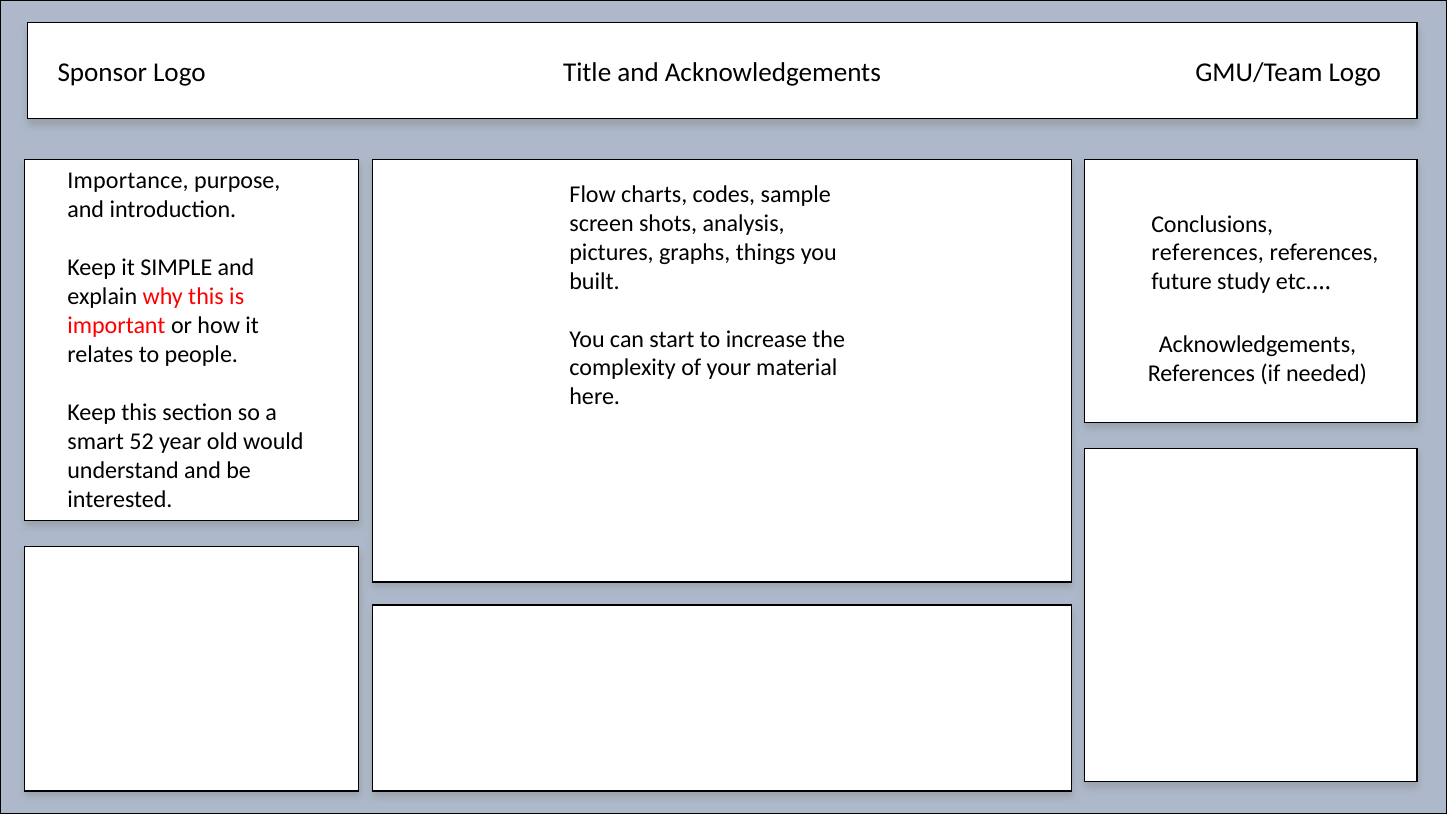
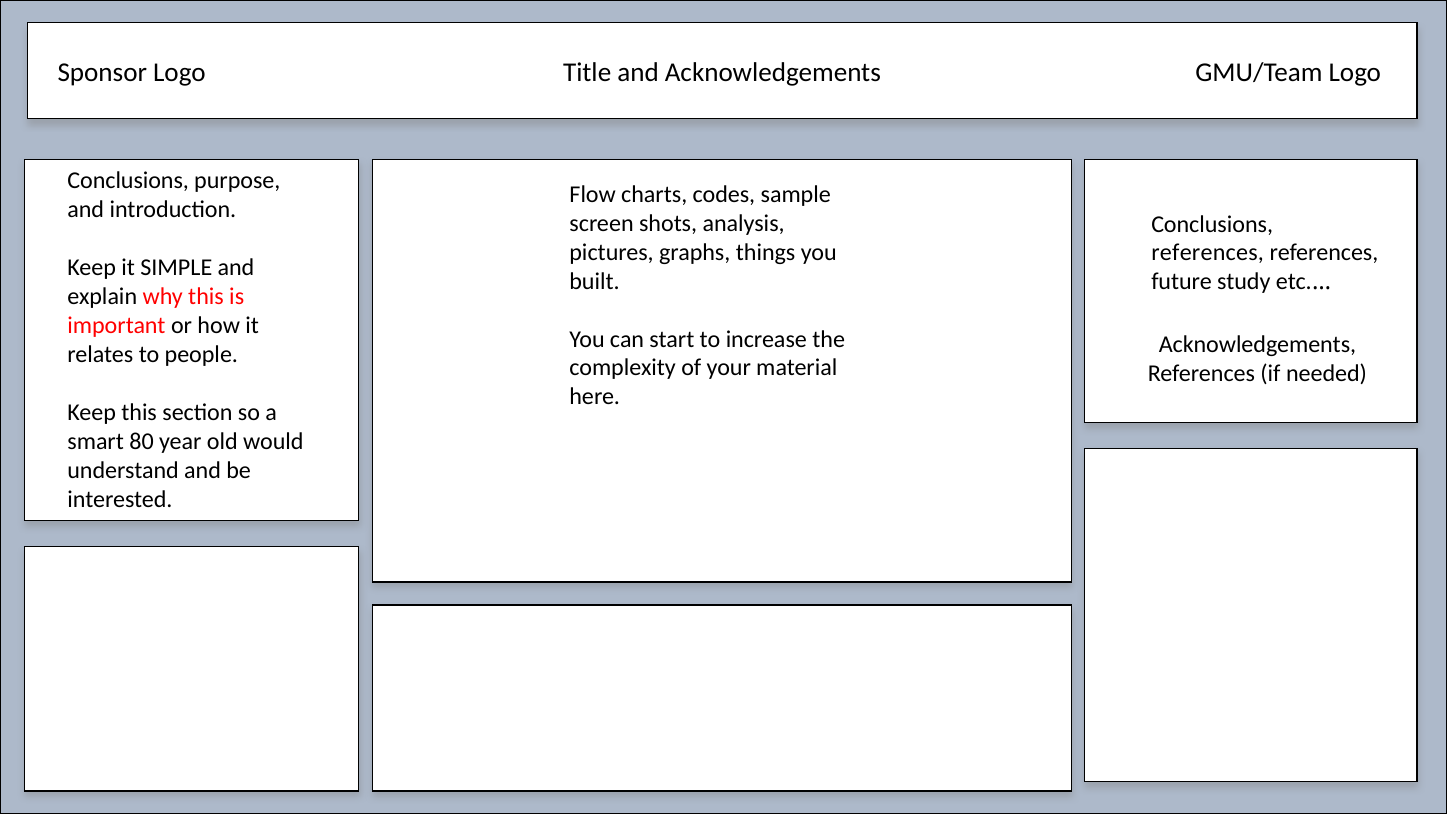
Importance at (128, 181): Importance -> Conclusions
52: 52 -> 80
